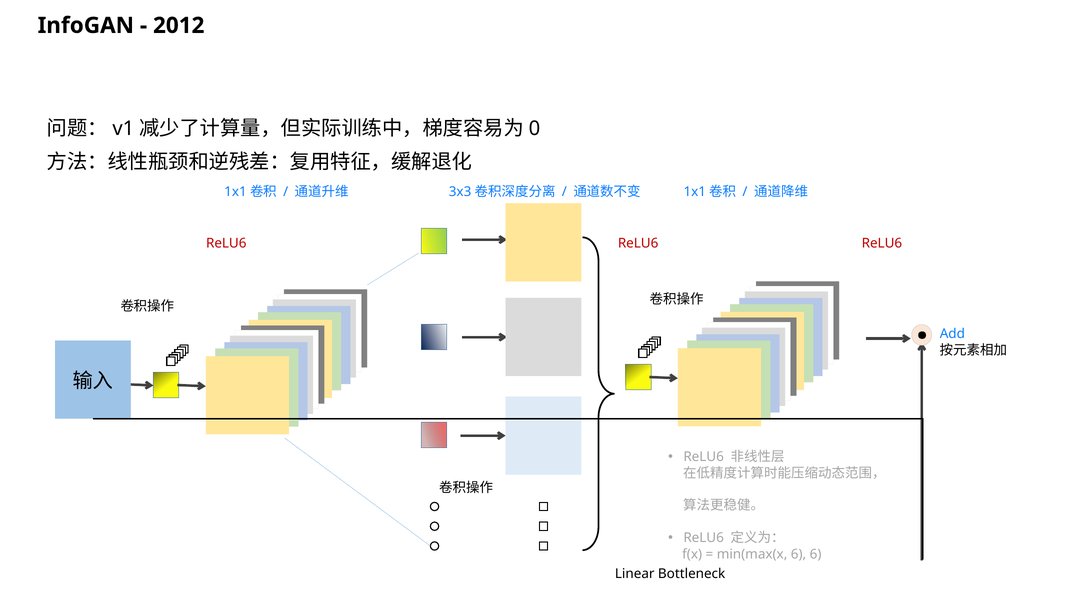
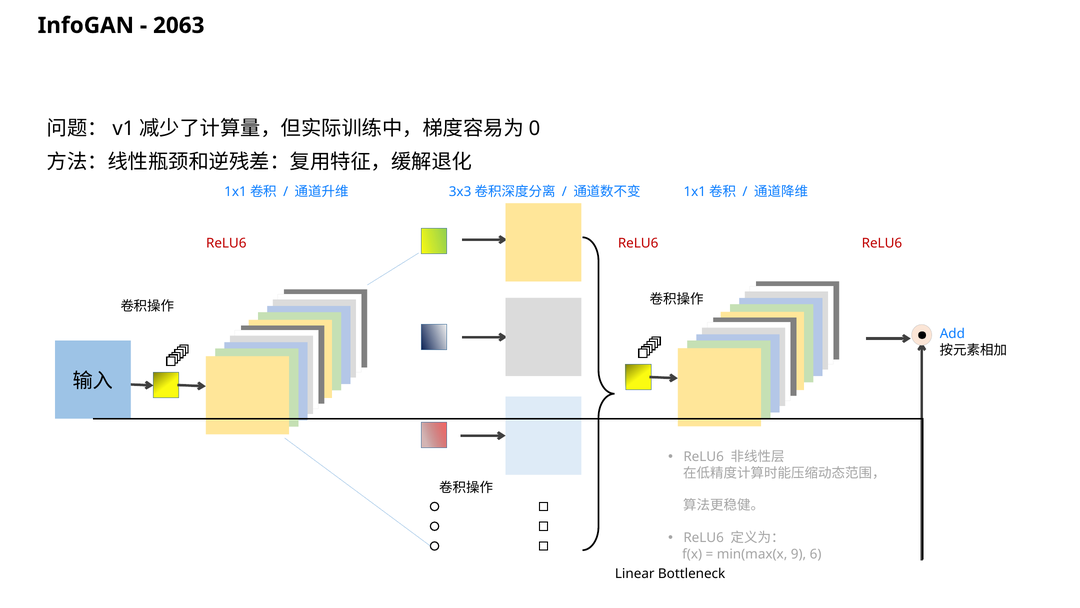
2012: 2012 -> 2063
min(max(x 6: 6 -> 9
